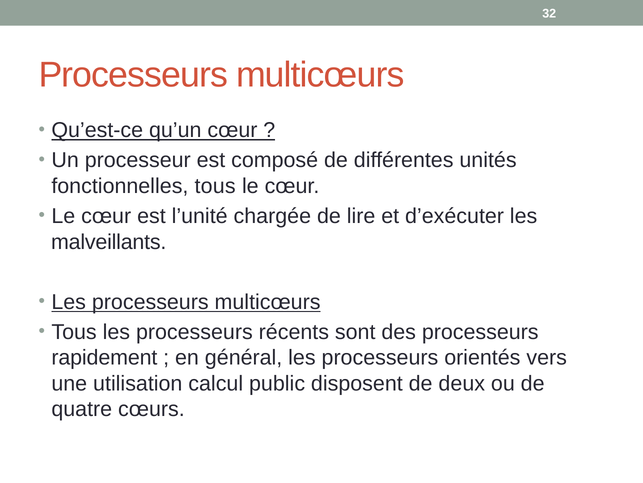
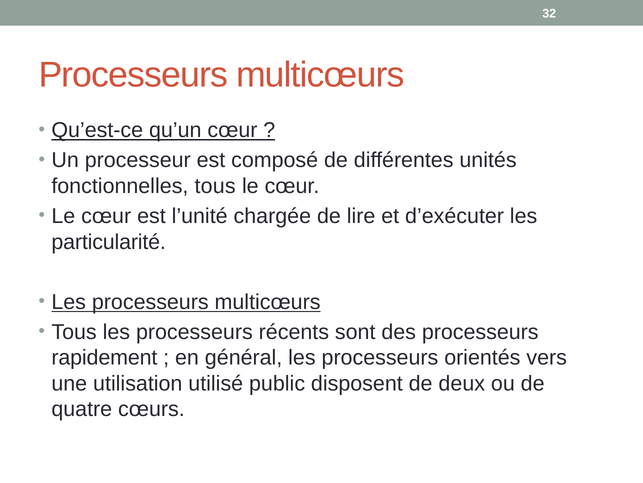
malveillants: malveillants -> particularité
calcul: calcul -> utilisé
